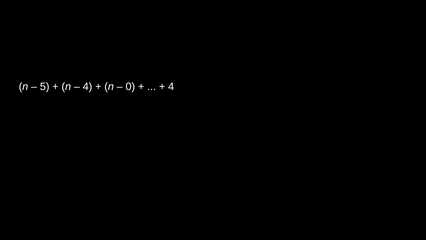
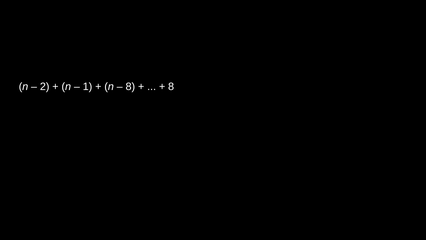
5: 5 -> 2
4 at (88, 87): 4 -> 1
0 at (130, 87): 0 -> 8
4 at (171, 87): 4 -> 8
